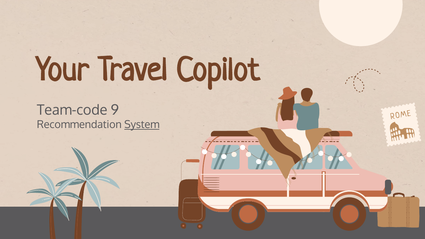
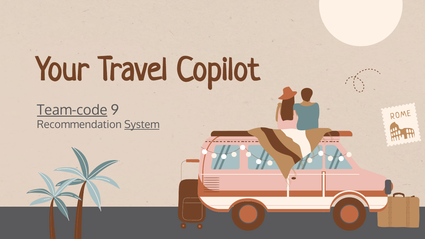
Team-code underline: none -> present
